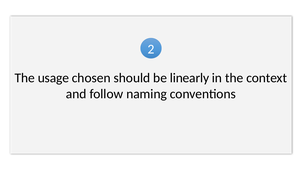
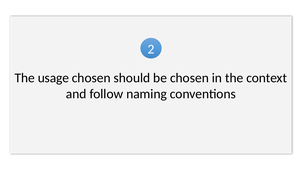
be linearly: linearly -> chosen
